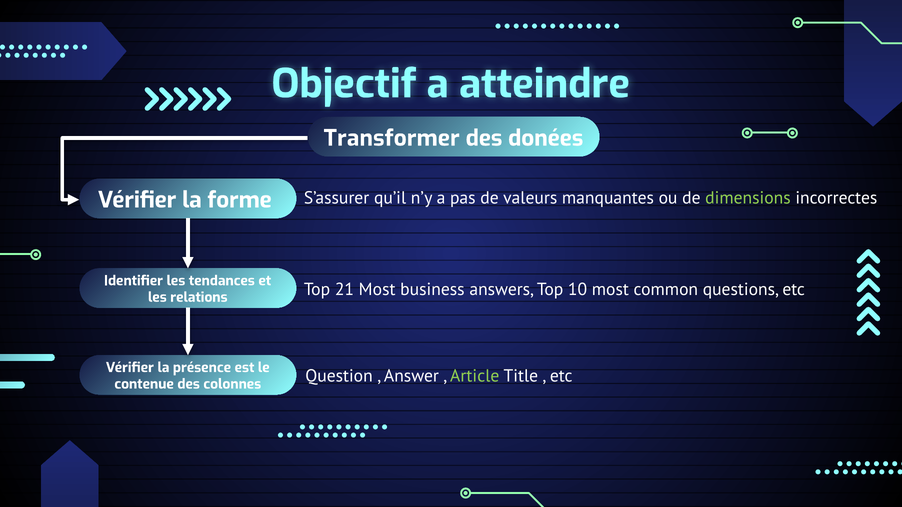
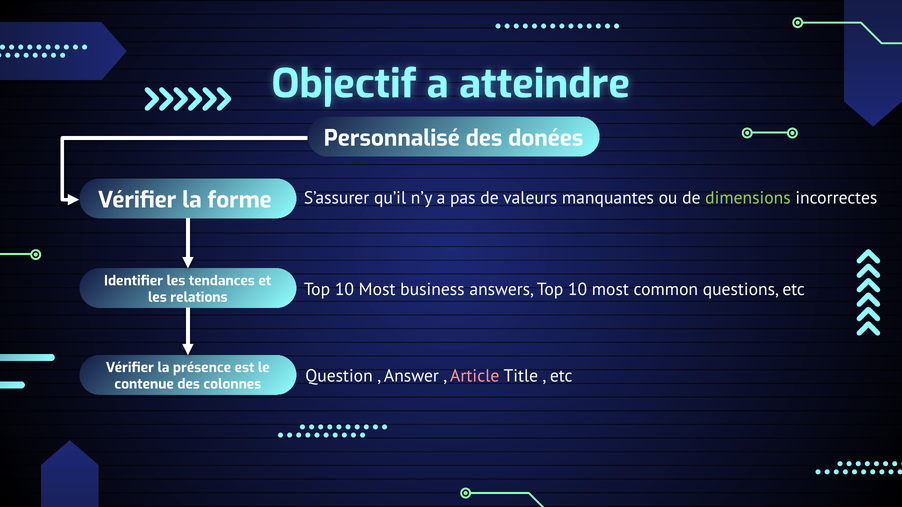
Transformer: Transformer -> Personnalisé
21 at (345, 289): 21 -> 10
Article colour: light green -> pink
